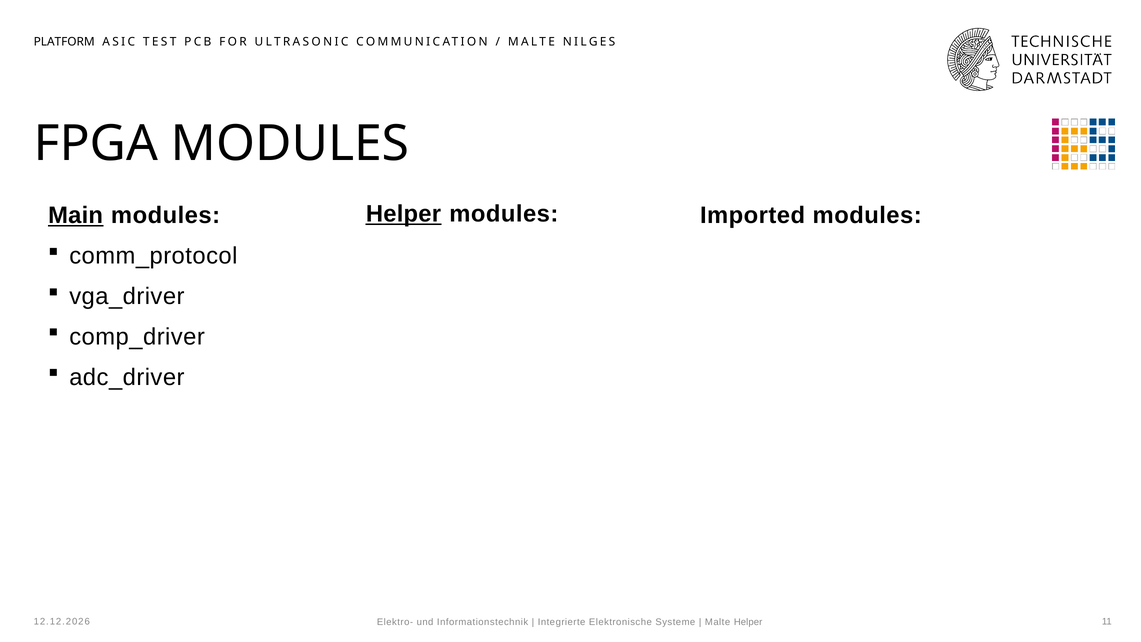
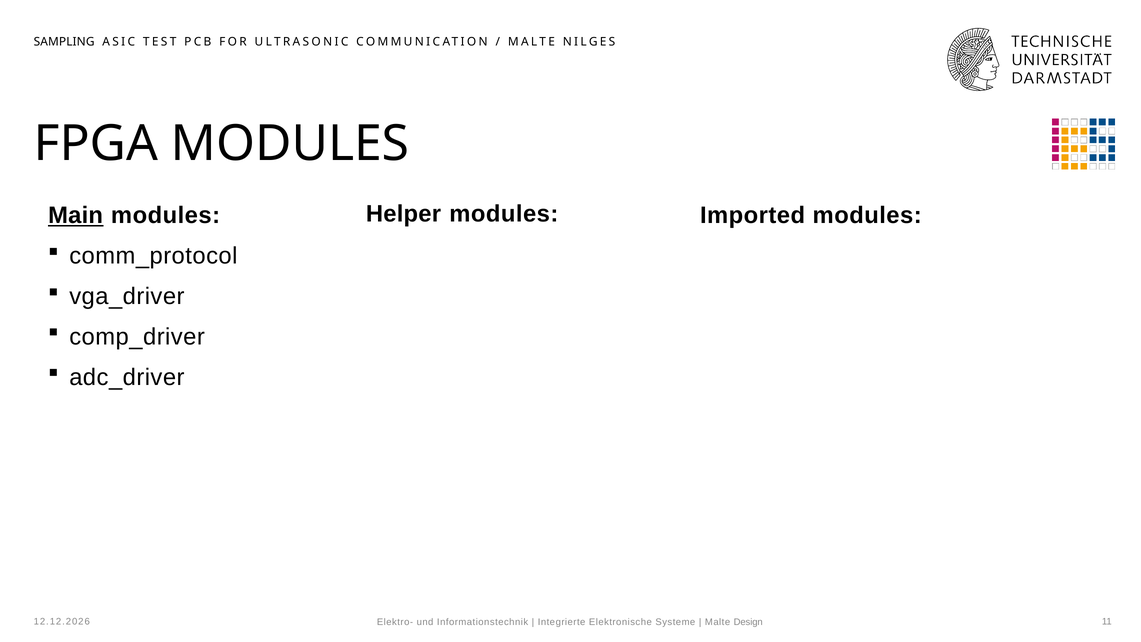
PLATFORM: PLATFORM -> SAMPLING
Helper at (403, 214) underline: present -> none
Malte Helper: Helper -> Design
